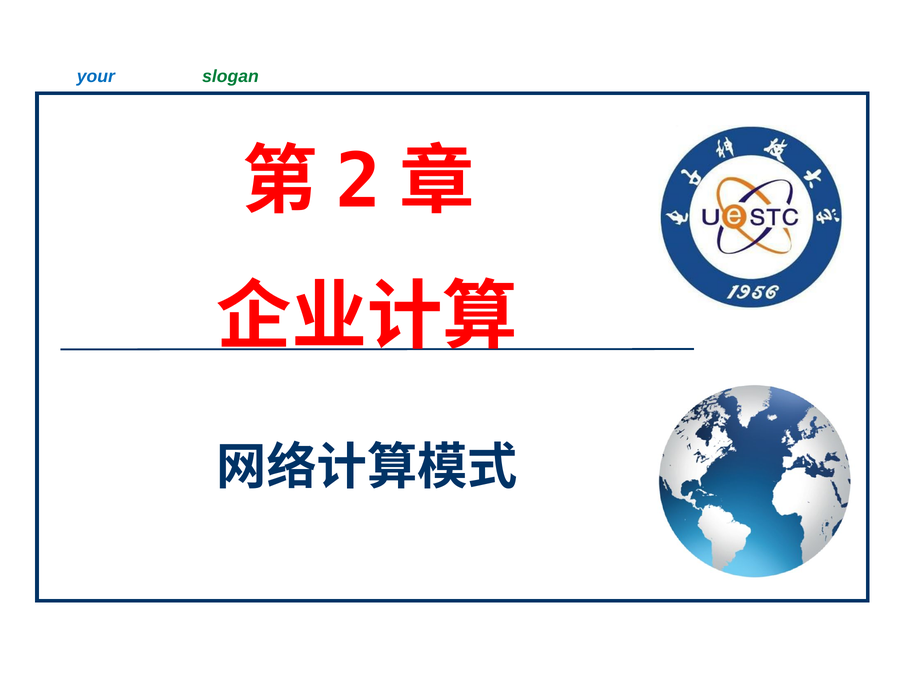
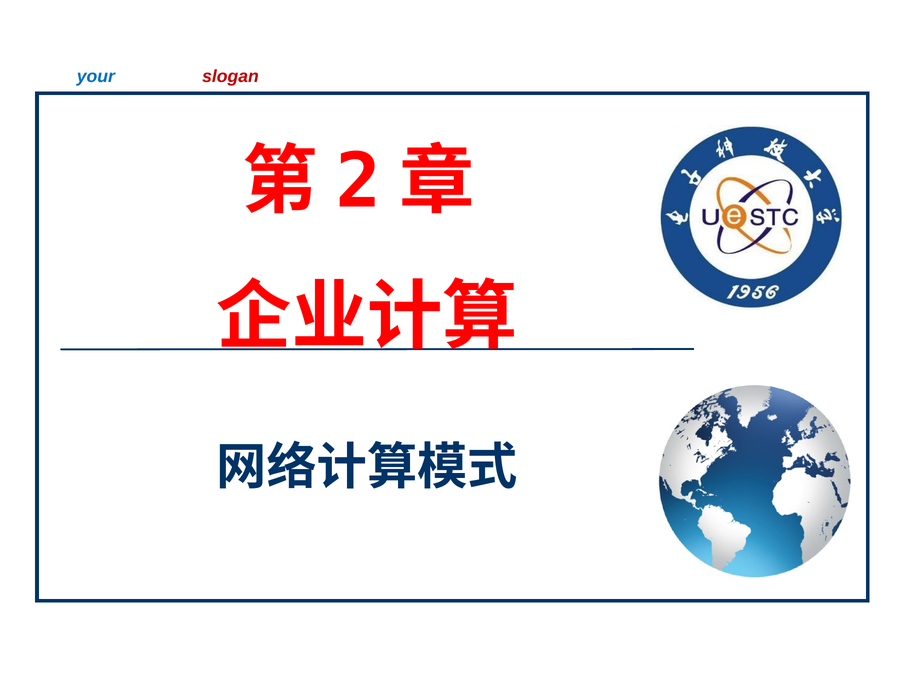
slogan colour: green -> red
